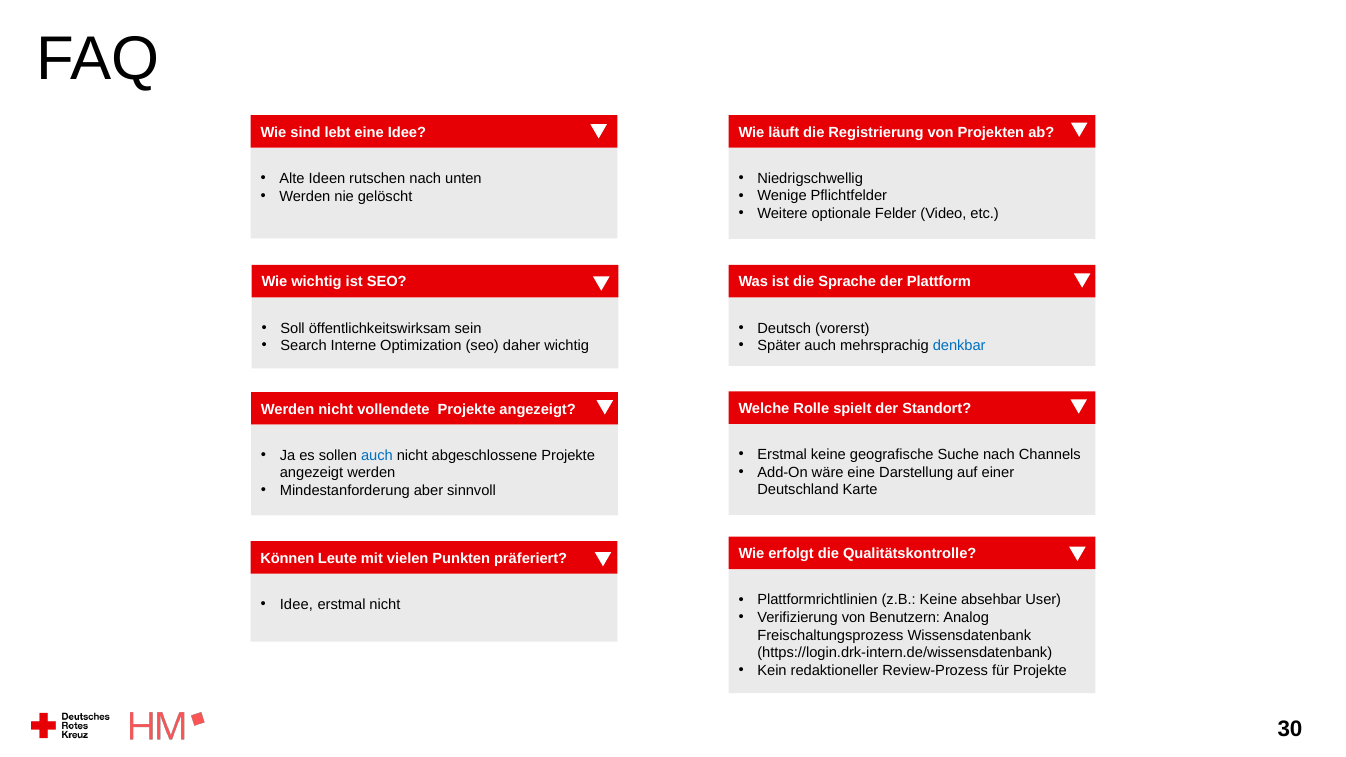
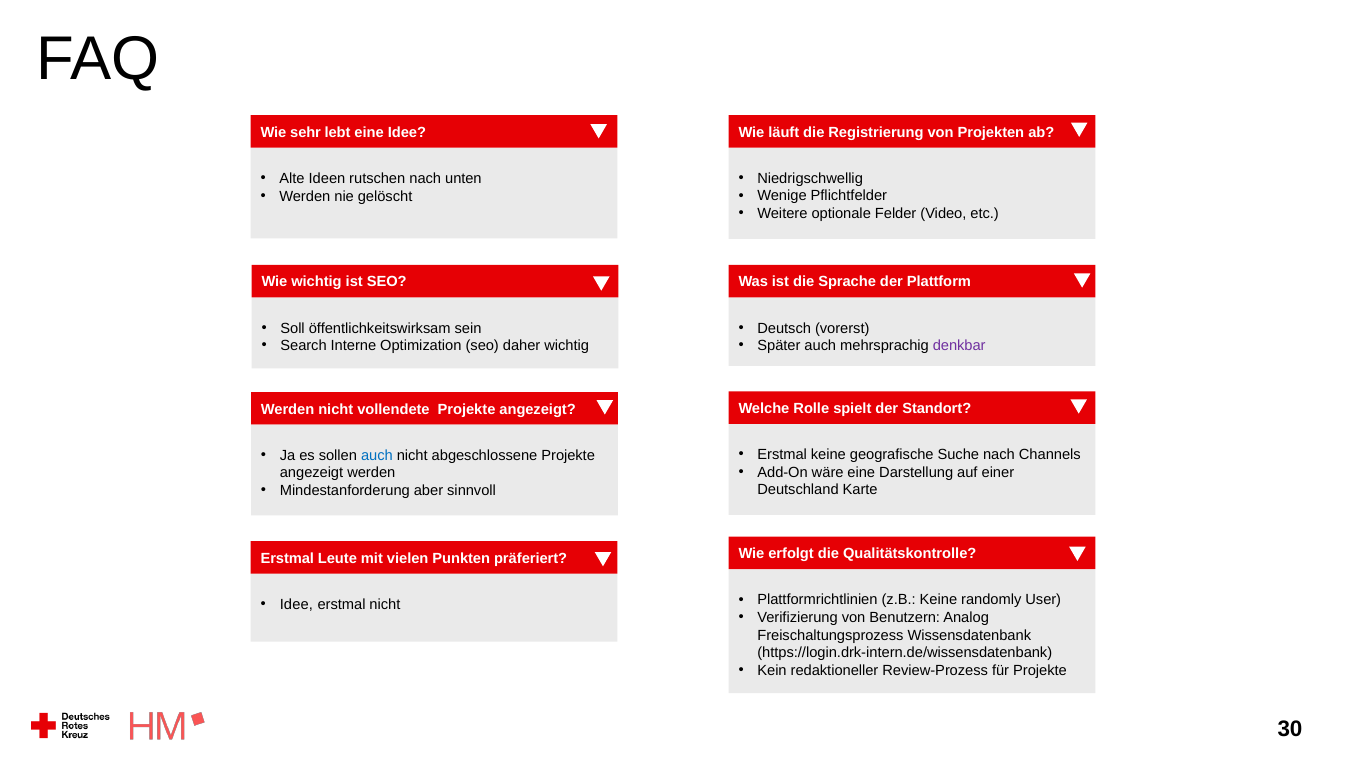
sind: sind -> sehr
denkbar colour: blue -> purple
Können at (287, 559): Können -> Erstmal
absehbar: absehbar -> randomly
